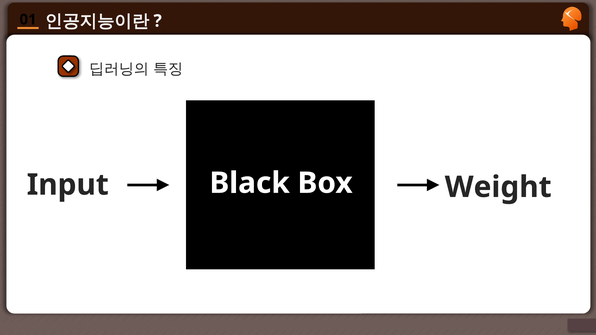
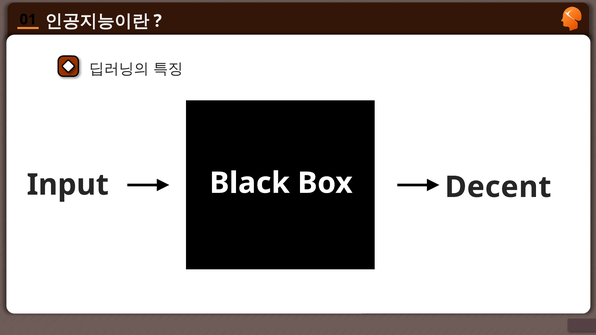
Weight: Weight -> Decent
